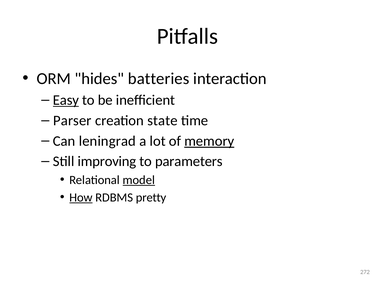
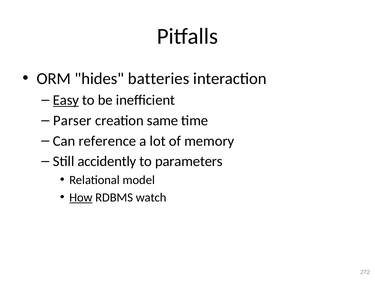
state: state -> same
leningrad: leningrad -> reference
memory underline: present -> none
improving: improving -> accidently
model underline: present -> none
pretty: pretty -> watch
